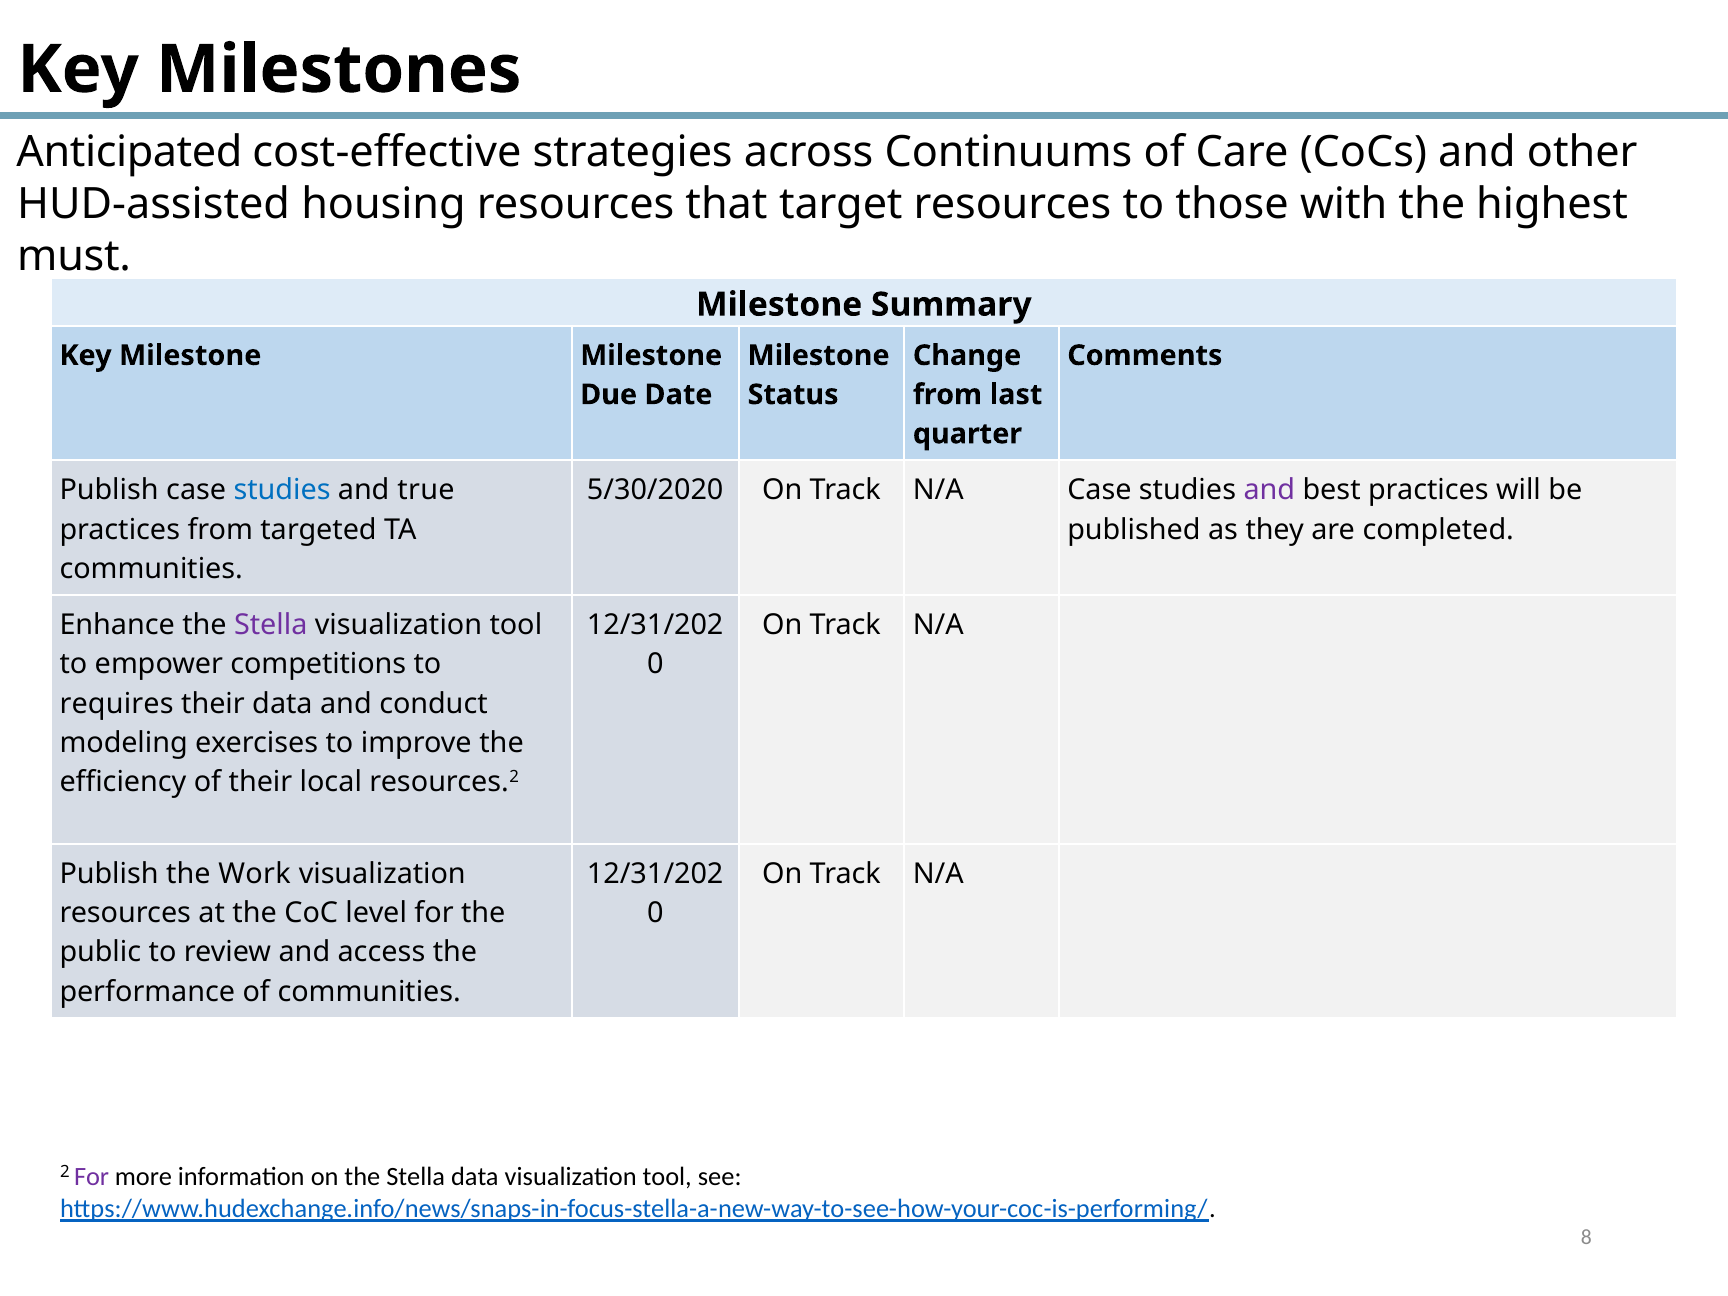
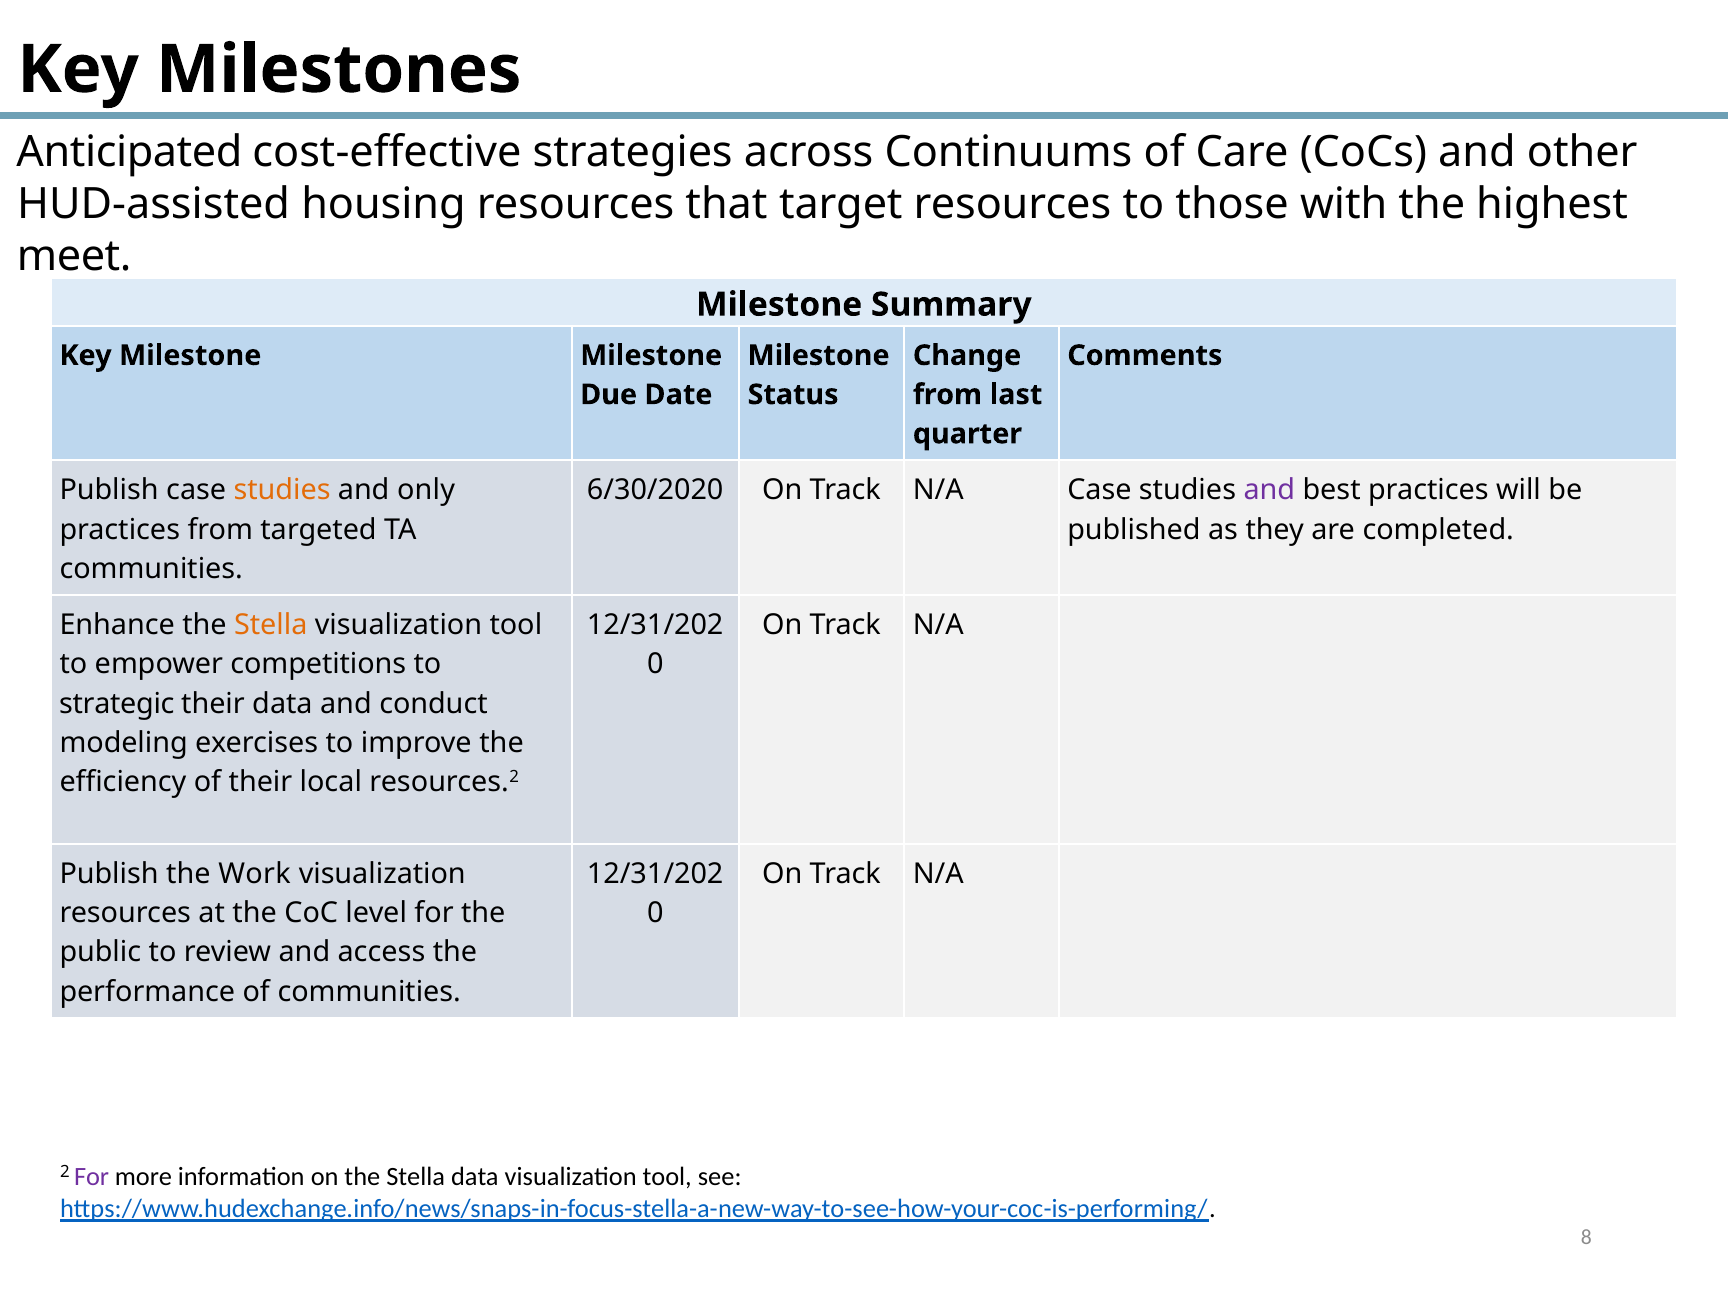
must: must -> meet
studies at (282, 490) colour: blue -> orange
true: true -> only
5/30/2020: 5/30/2020 -> 6/30/2020
Stella at (271, 625) colour: purple -> orange
requires: requires -> strategic
